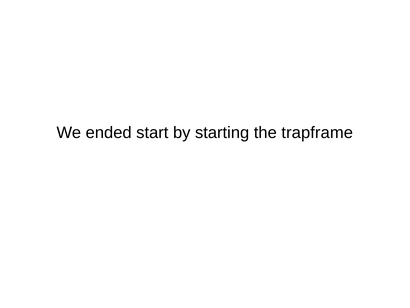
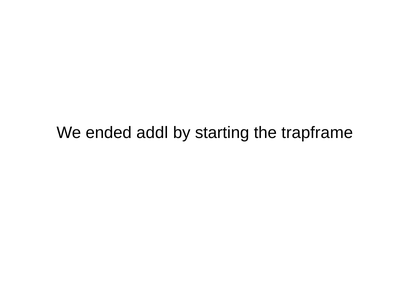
start: start -> addl
